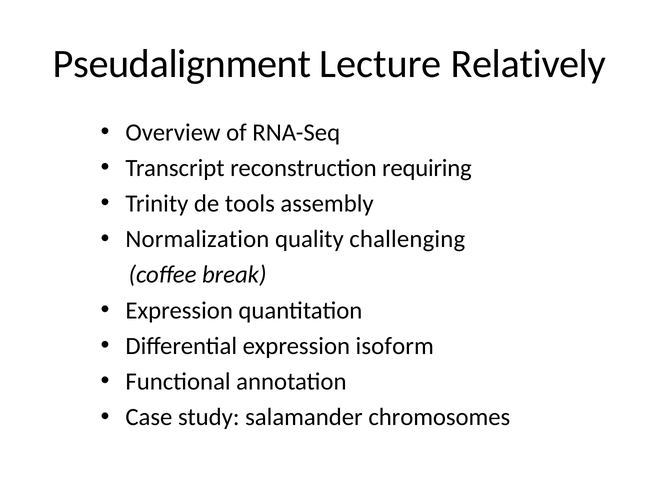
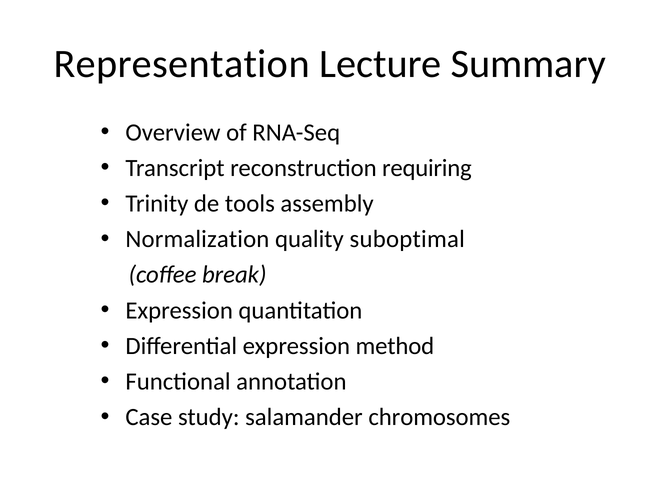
Pseudalignment: Pseudalignment -> Representation
Relatively: Relatively -> Summary
challenging: challenging -> suboptimal
isoform: isoform -> method
